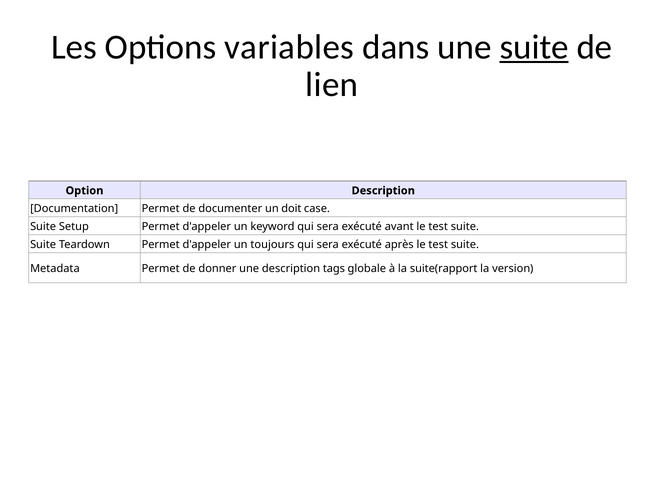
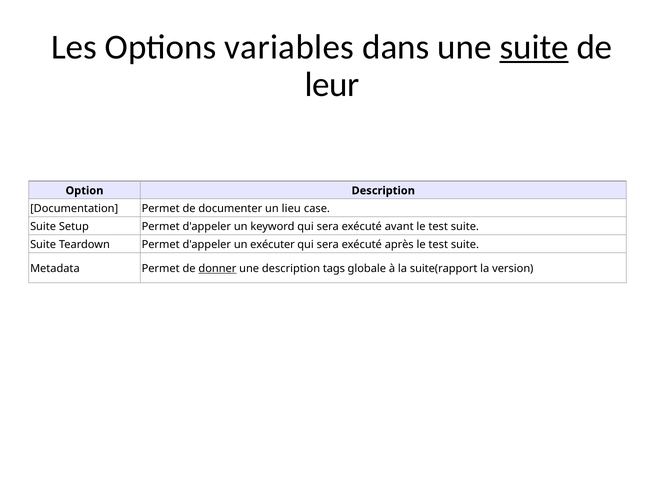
lien: lien -> leur
doit: doit -> lieu
toujours: toujours -> exécuter
donner underline: none -> present
